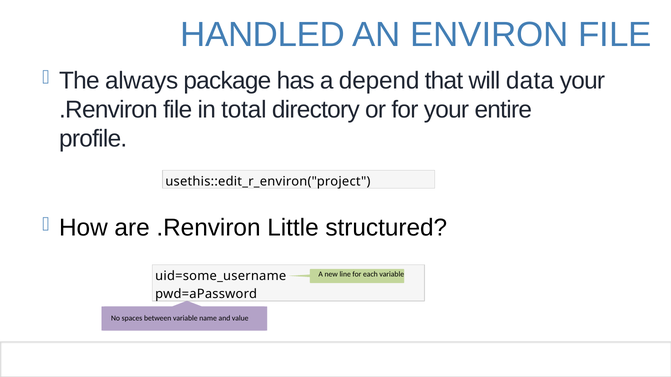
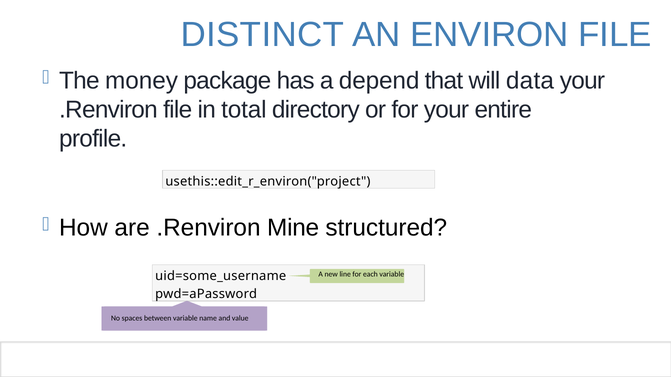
HANDLED: HANDLED -> DISTINCT
always: always -> money
Little: Little -> Mine
